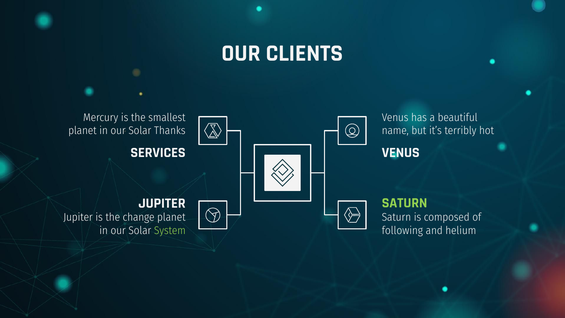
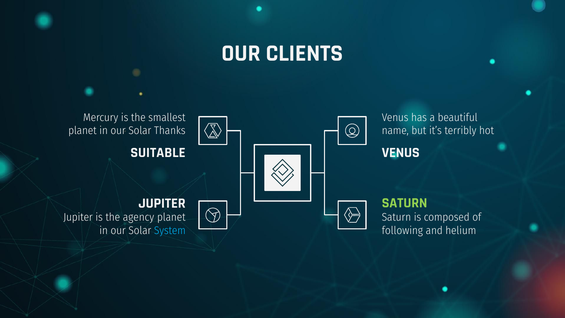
SERVICES: SERVICES -> SUITABLE
change: change -> agency
System colour: light green -> light blue
